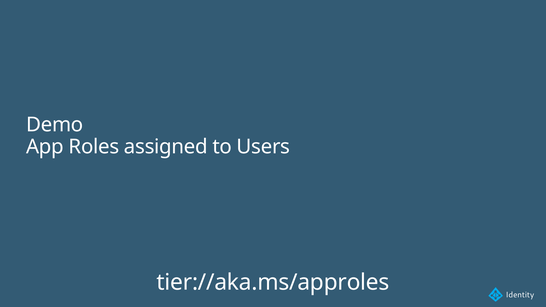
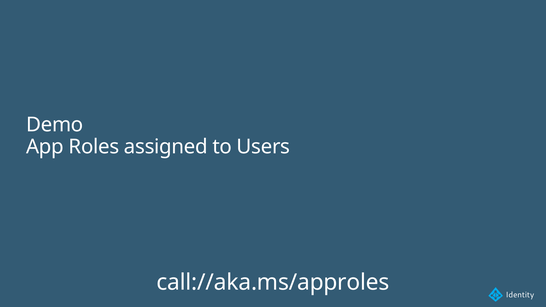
tier://aka.ms/approles: tier://aka.ms/approles -> call://aka.ms/approles
